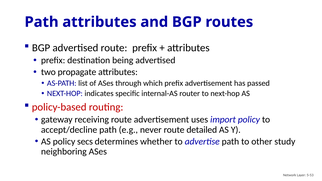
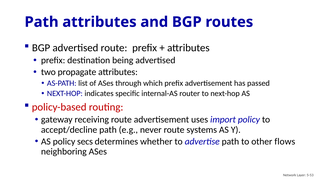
detailed: detailed -> systems
study: study -> flows
